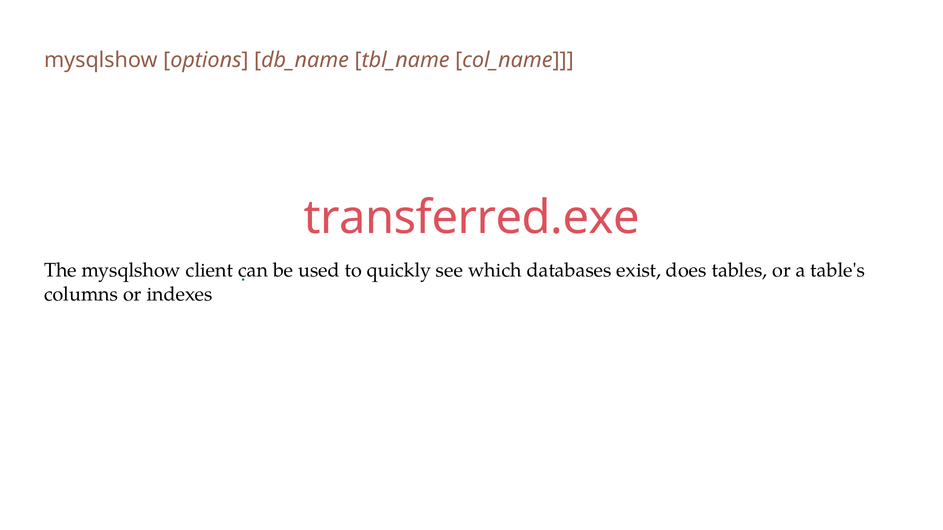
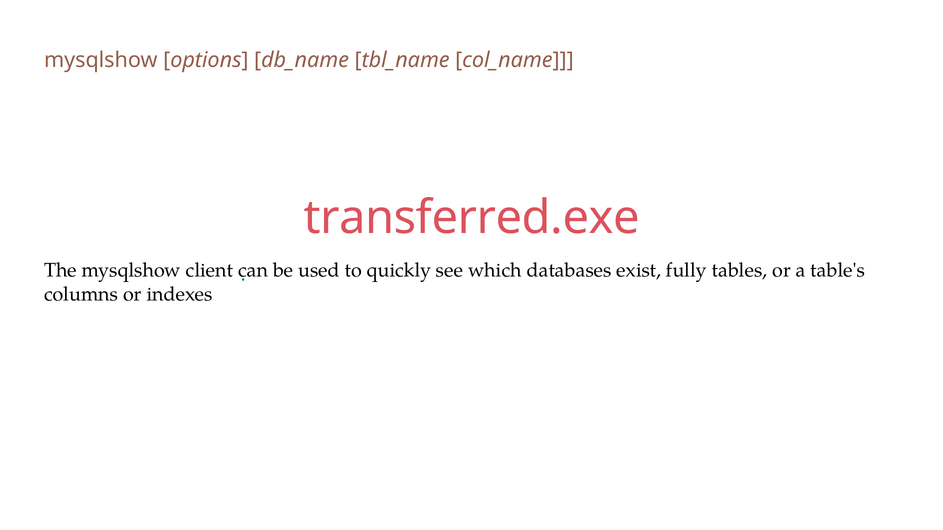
does: does -> fully
